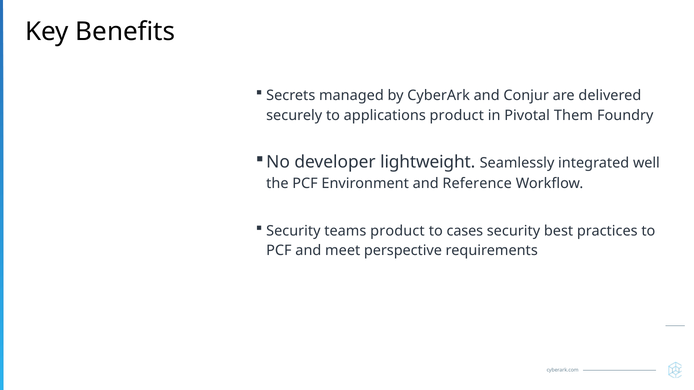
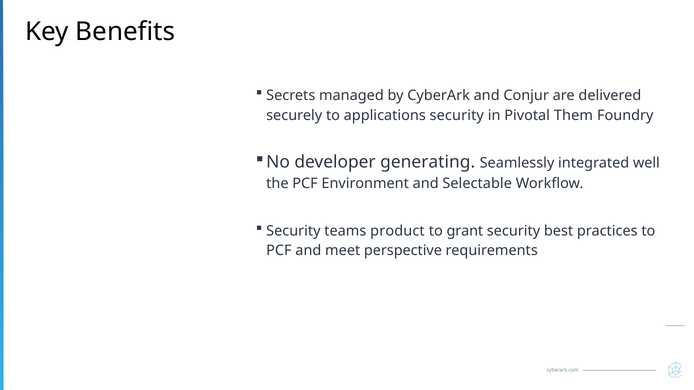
applications product: product -> security
lightweight: lightweight -> generating
Reference: Reference -> Selectable
cases: cases -> grant
